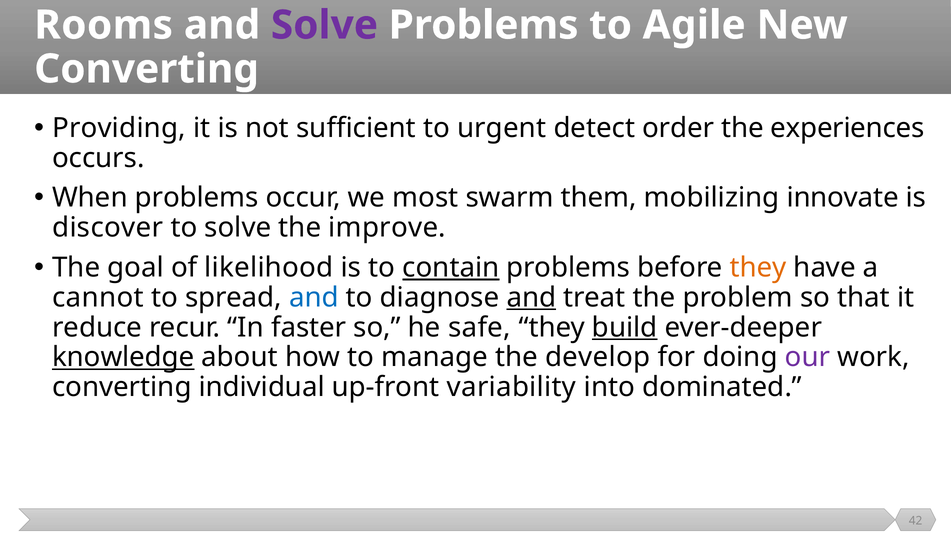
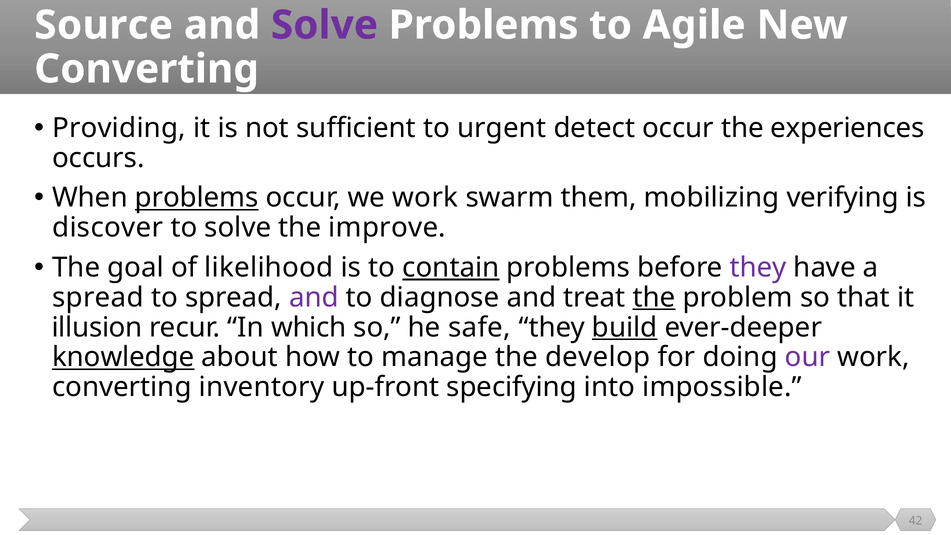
Rooms: Rooms -> Source
detect order: order -> occur
problems at (197, 198) underline: none -> present
we most: most -> work
innovate: innovate -> verifying
they at (758, 268) colour: orange -> purple
cannot at (98, 297): cannot -> spread
and at (314, 297) colour: blue -> purple
and at (531, 297) underline: present -> none
the at (654, 297) underline: none -> present
reduce: reduce -> illusion
faster: faster -> which
individual: individual -> inventory
variability: variability -> specifying
dominated: dominated -> impossible
